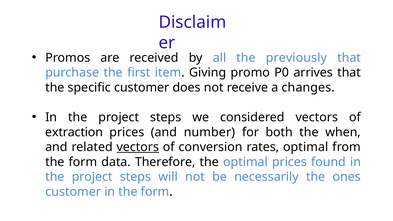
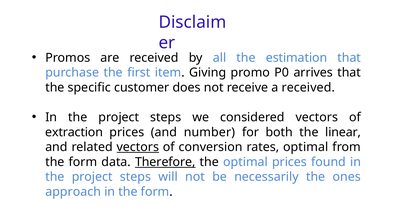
previously: previously -> estimation
a changes: changes -> received
when: when -> linear
Therefore underline: none -> present
customer at (73, 192): customer -> approach
